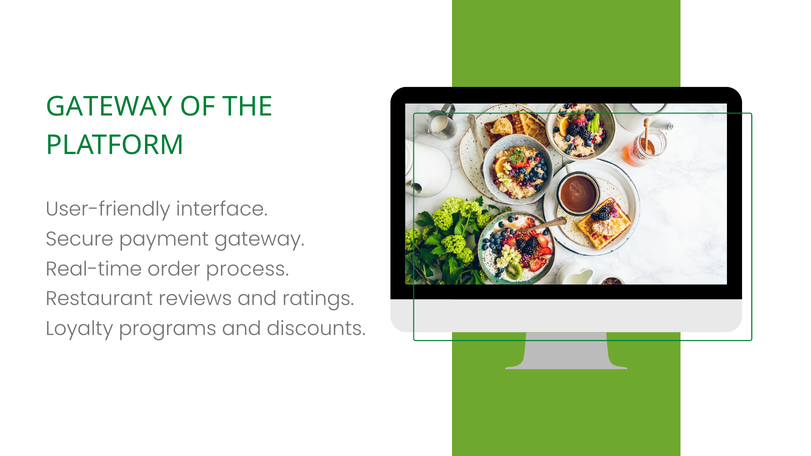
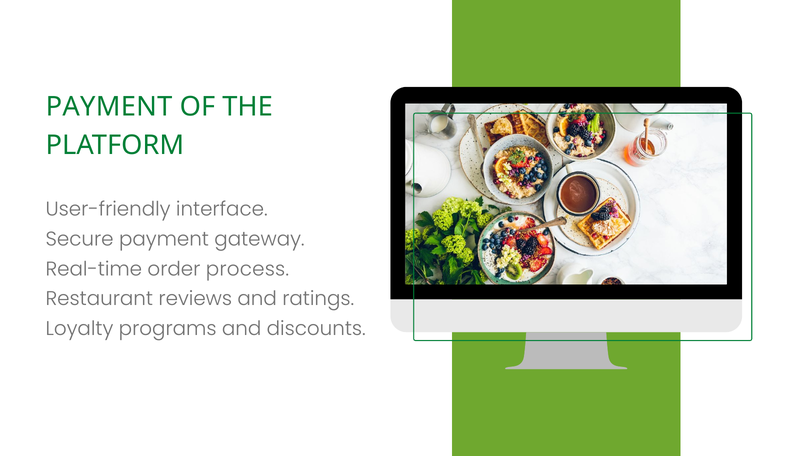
GATEWAY at (109, 107): GATEWAY -> PAYMENT
